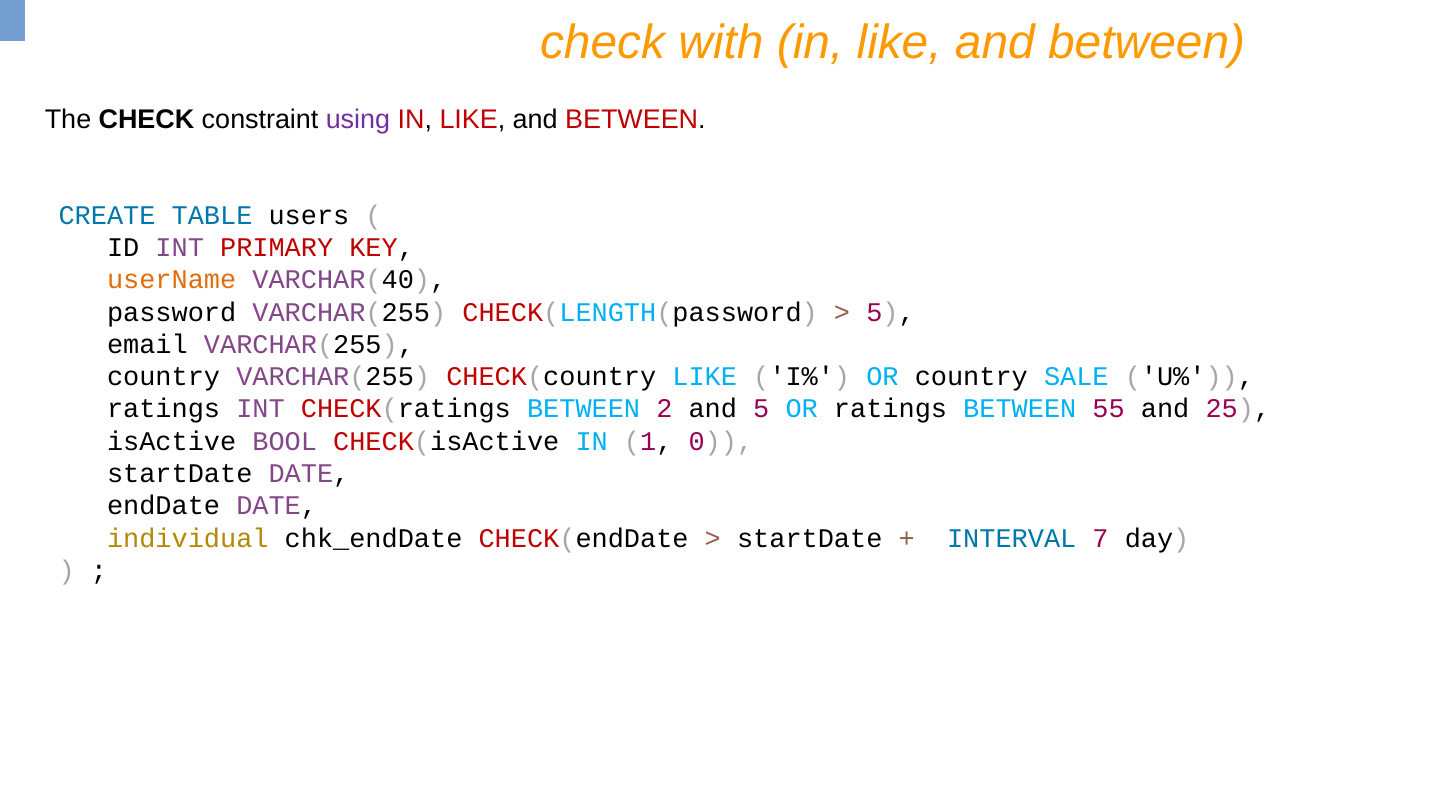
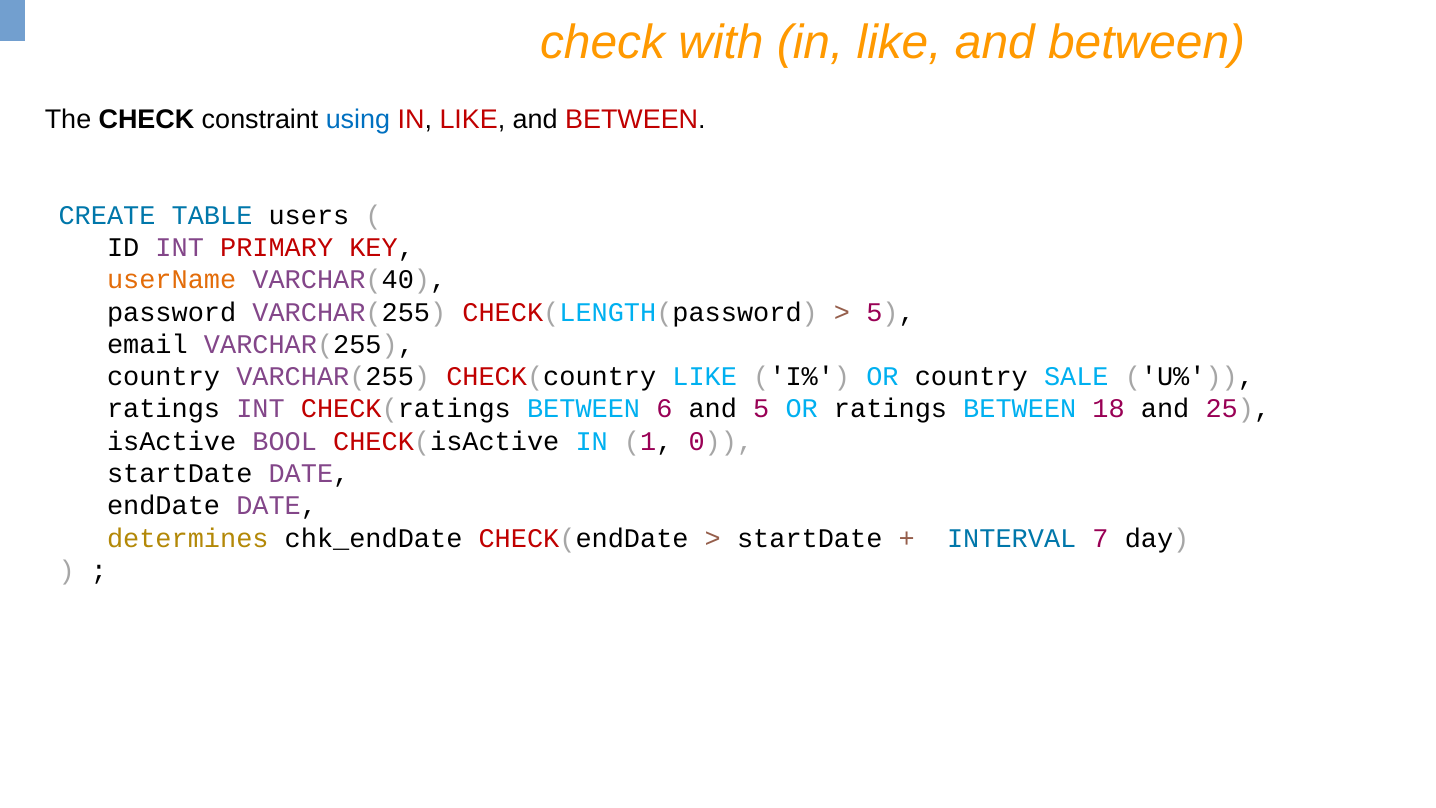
using colour: purple -> blue
2: 2 -> 6
55: 55 -> 18
individual: individual -> determines
